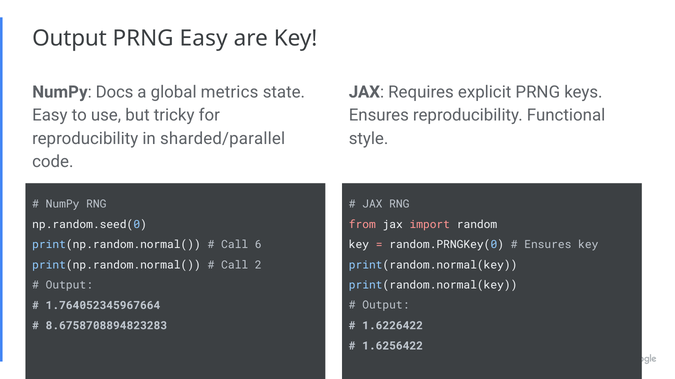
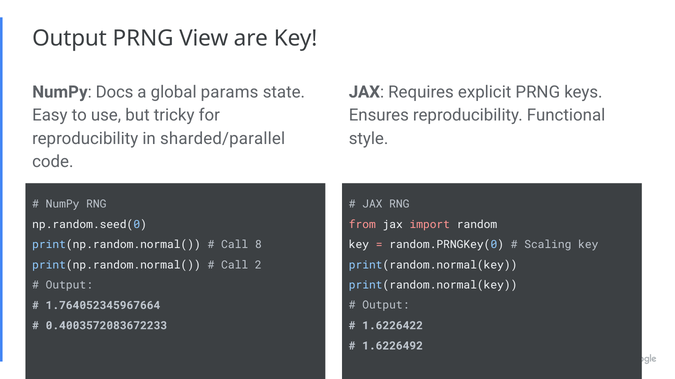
PRNG Easy: Easy -> View
metrics: metrics -> params
6: 6 -> 8
Ensures at (548, 245): Ensures -> Scaling
8.6758708894823283: 8.6758708894823283 -> 0.4003572083672233
1.6256422: 1.6256422 -> 1.6226492
